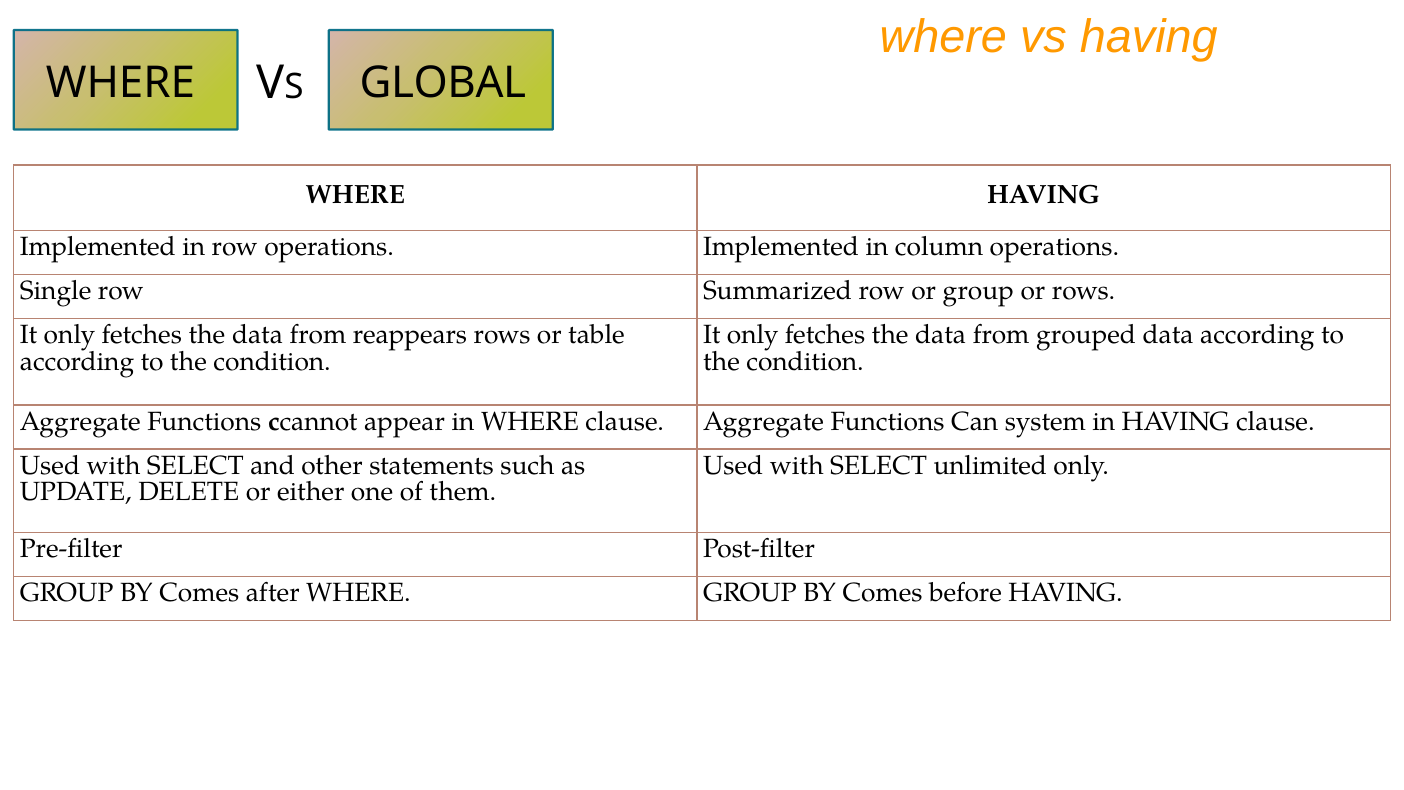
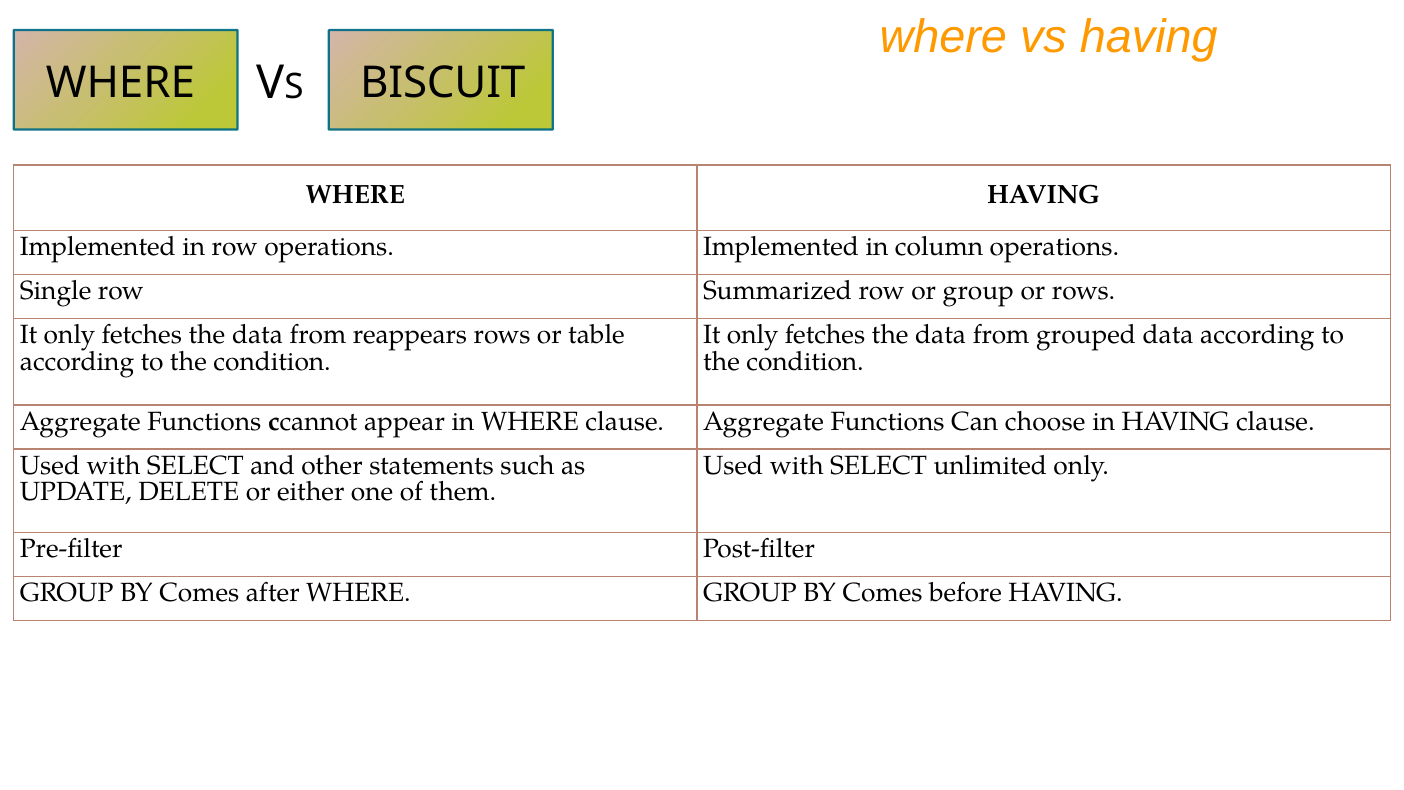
GLOBAL: GLOBAL -> BISCUIT
system: system -> choose
